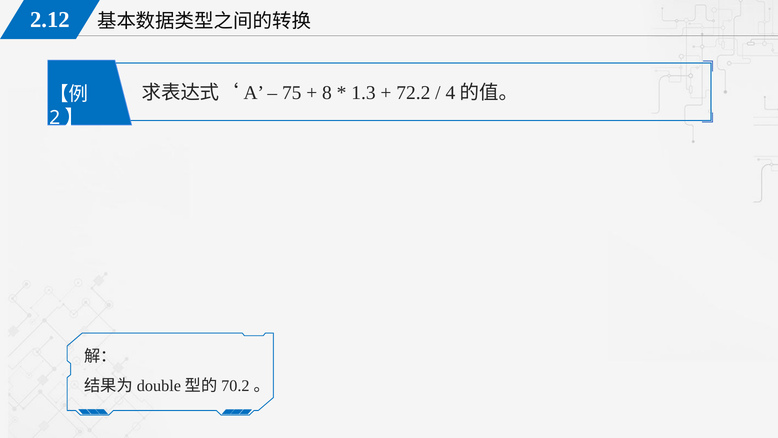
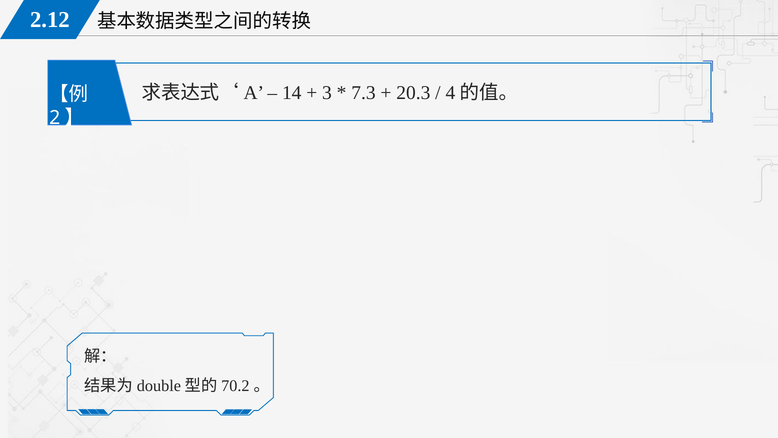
75: 75 -> 14
8: 8 -> 3
1.3: 1.3 -> 7.3
72.2: 72.2 -> 20.3
